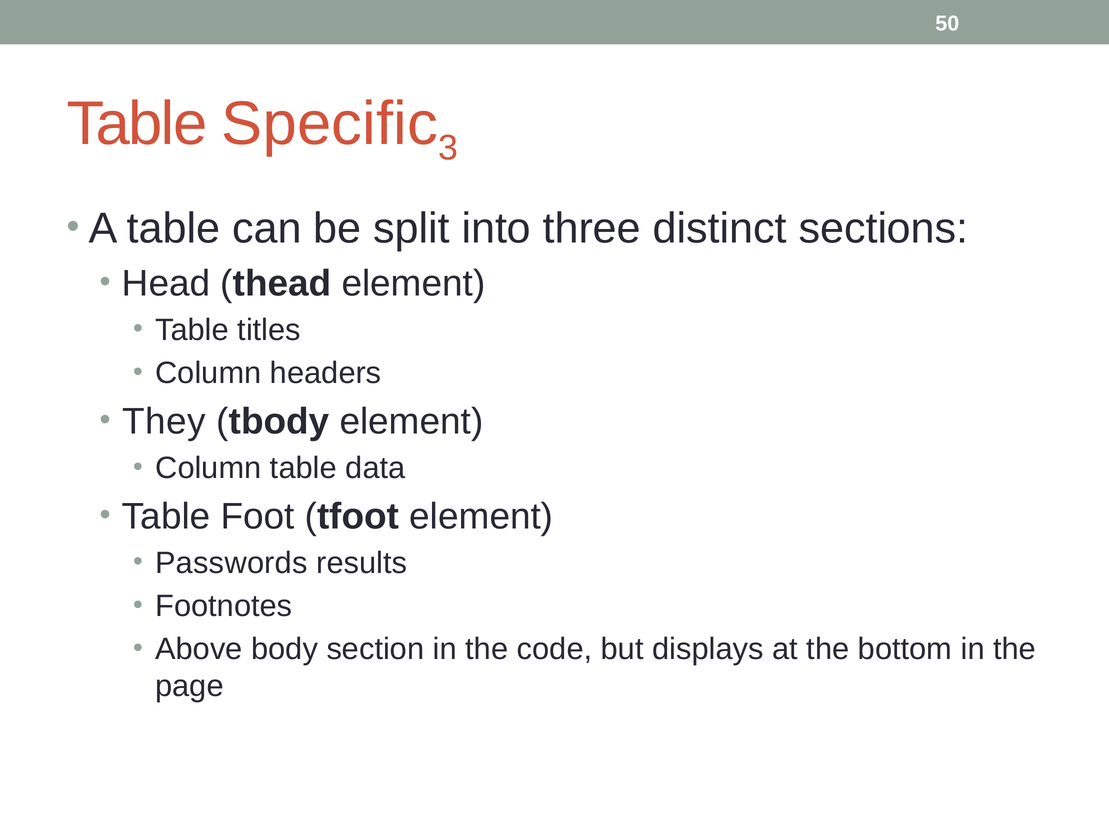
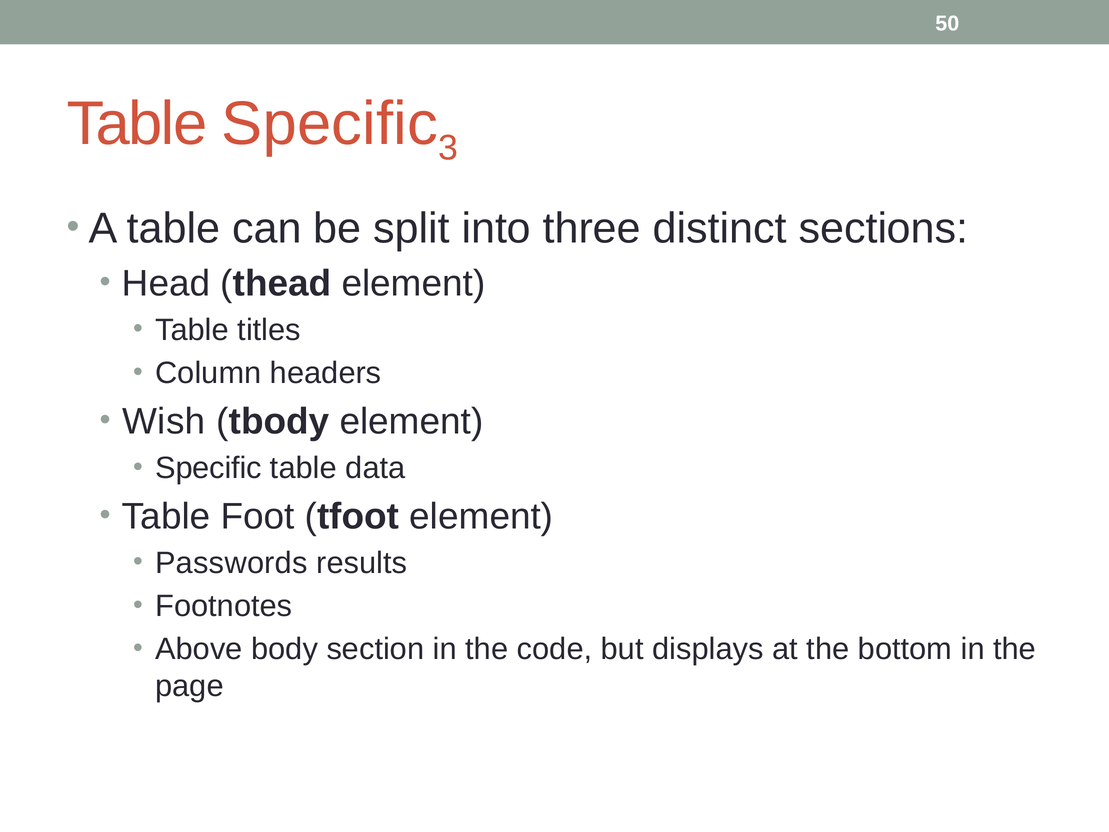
They: They -> Wish
Column at (208, 468): Column -> Specific
